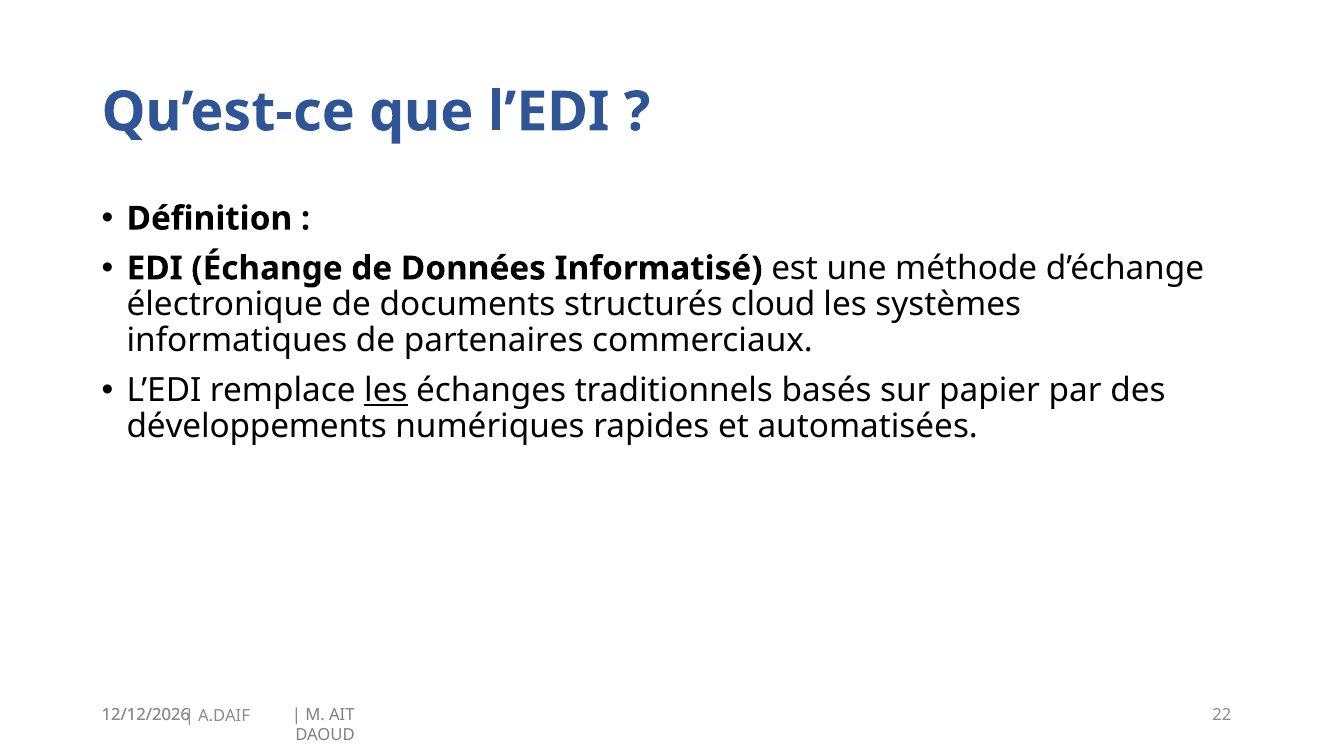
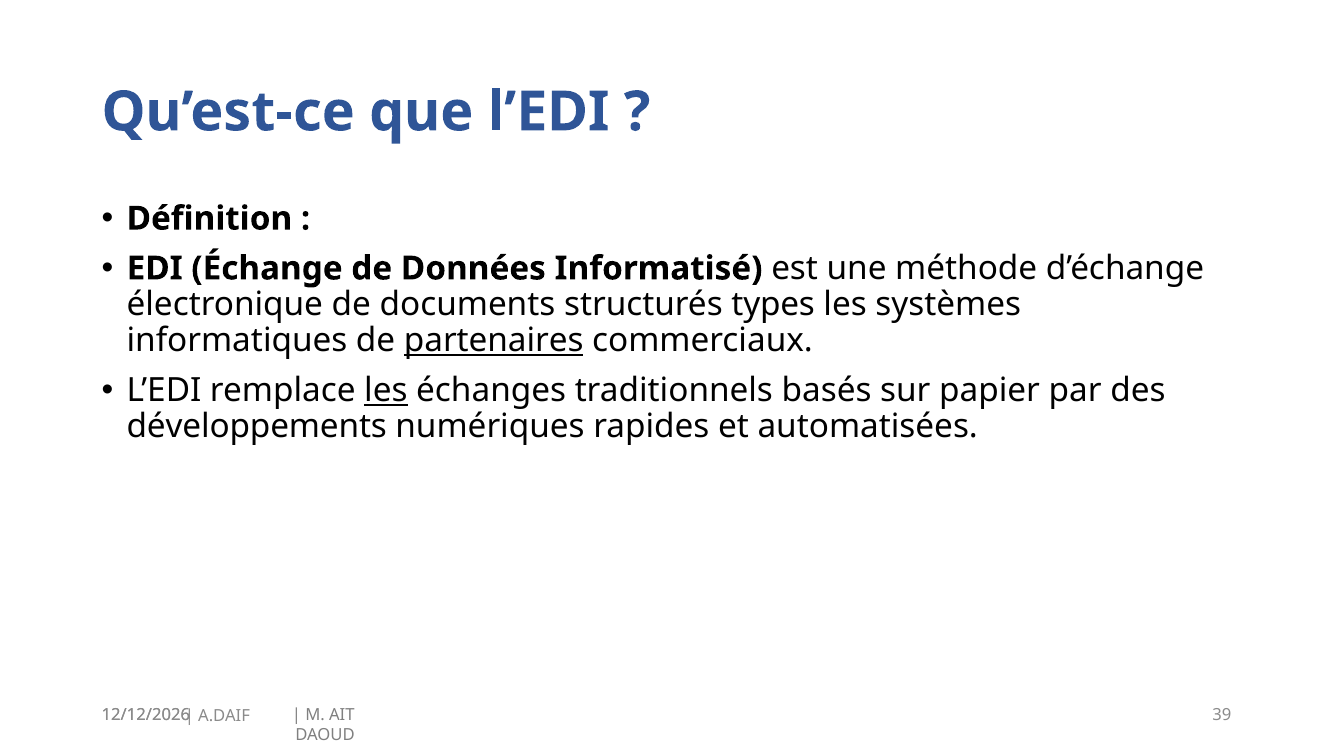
cloud: cloud -> types
partenaires underline: none -> present
22: 22 -> 39
